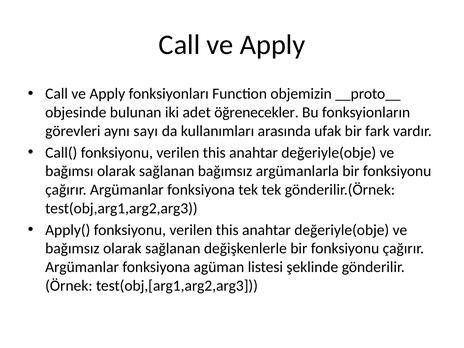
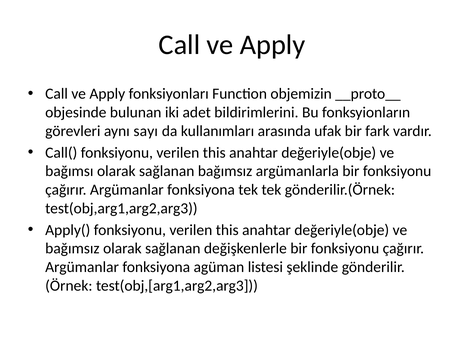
öğrenecekler: öğrenecekler -> bildirimlerini
